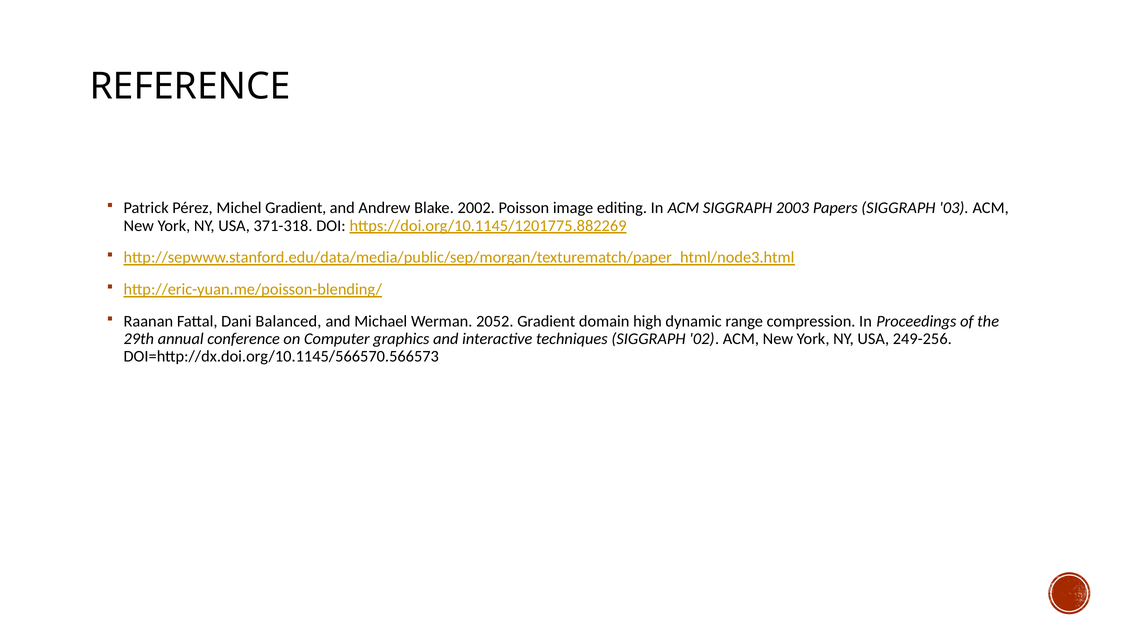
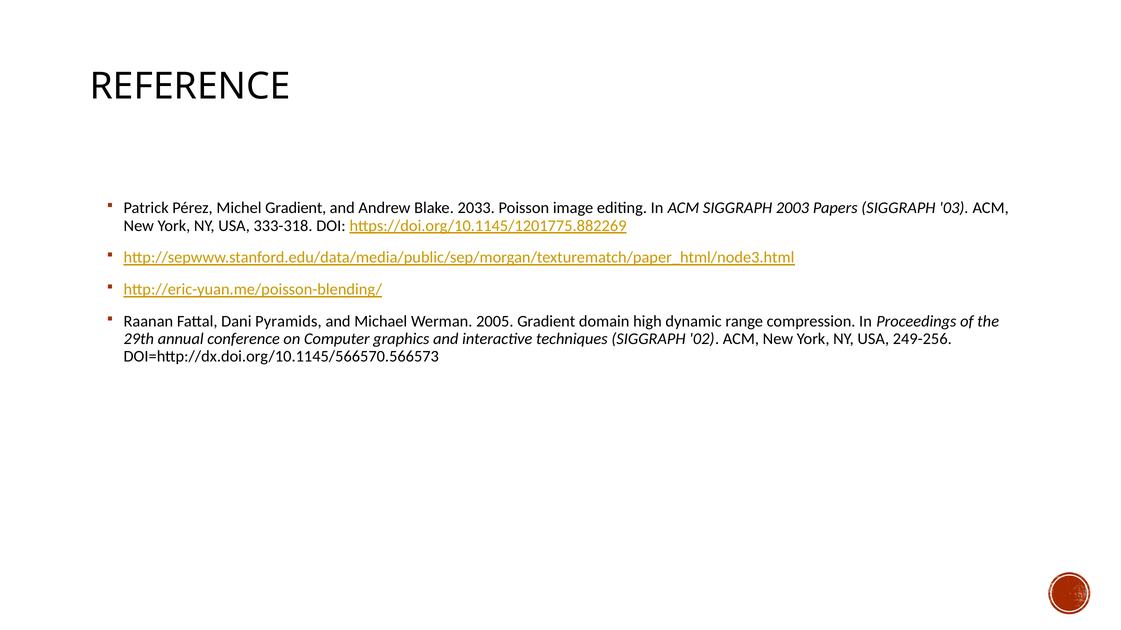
2002: 2002 -> 2033
371-318: 371-318 -> 333-318
Balanced: Balanced -> Pyramids
2052: 2052 -> 2005
